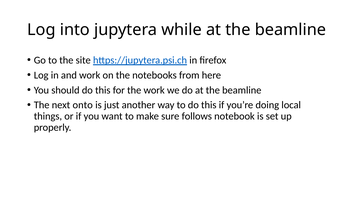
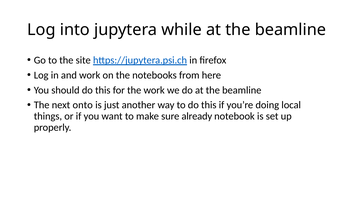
follows: follows -> already
